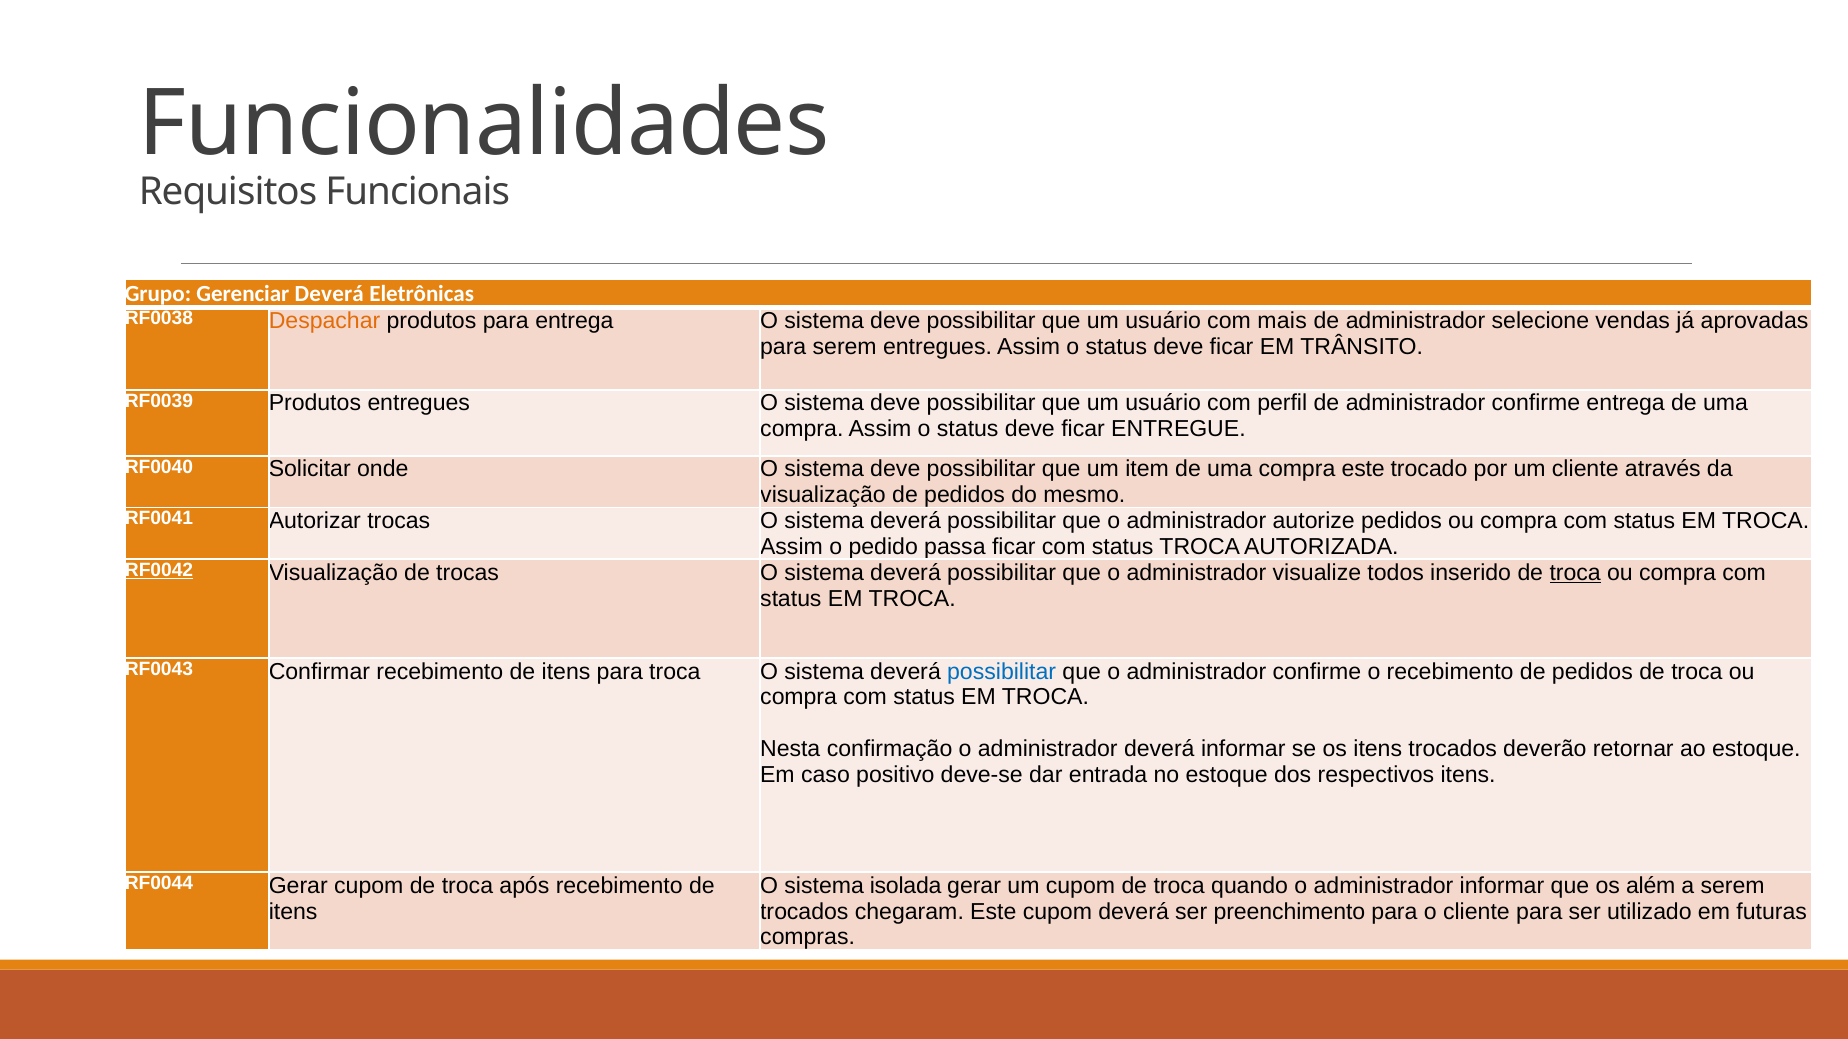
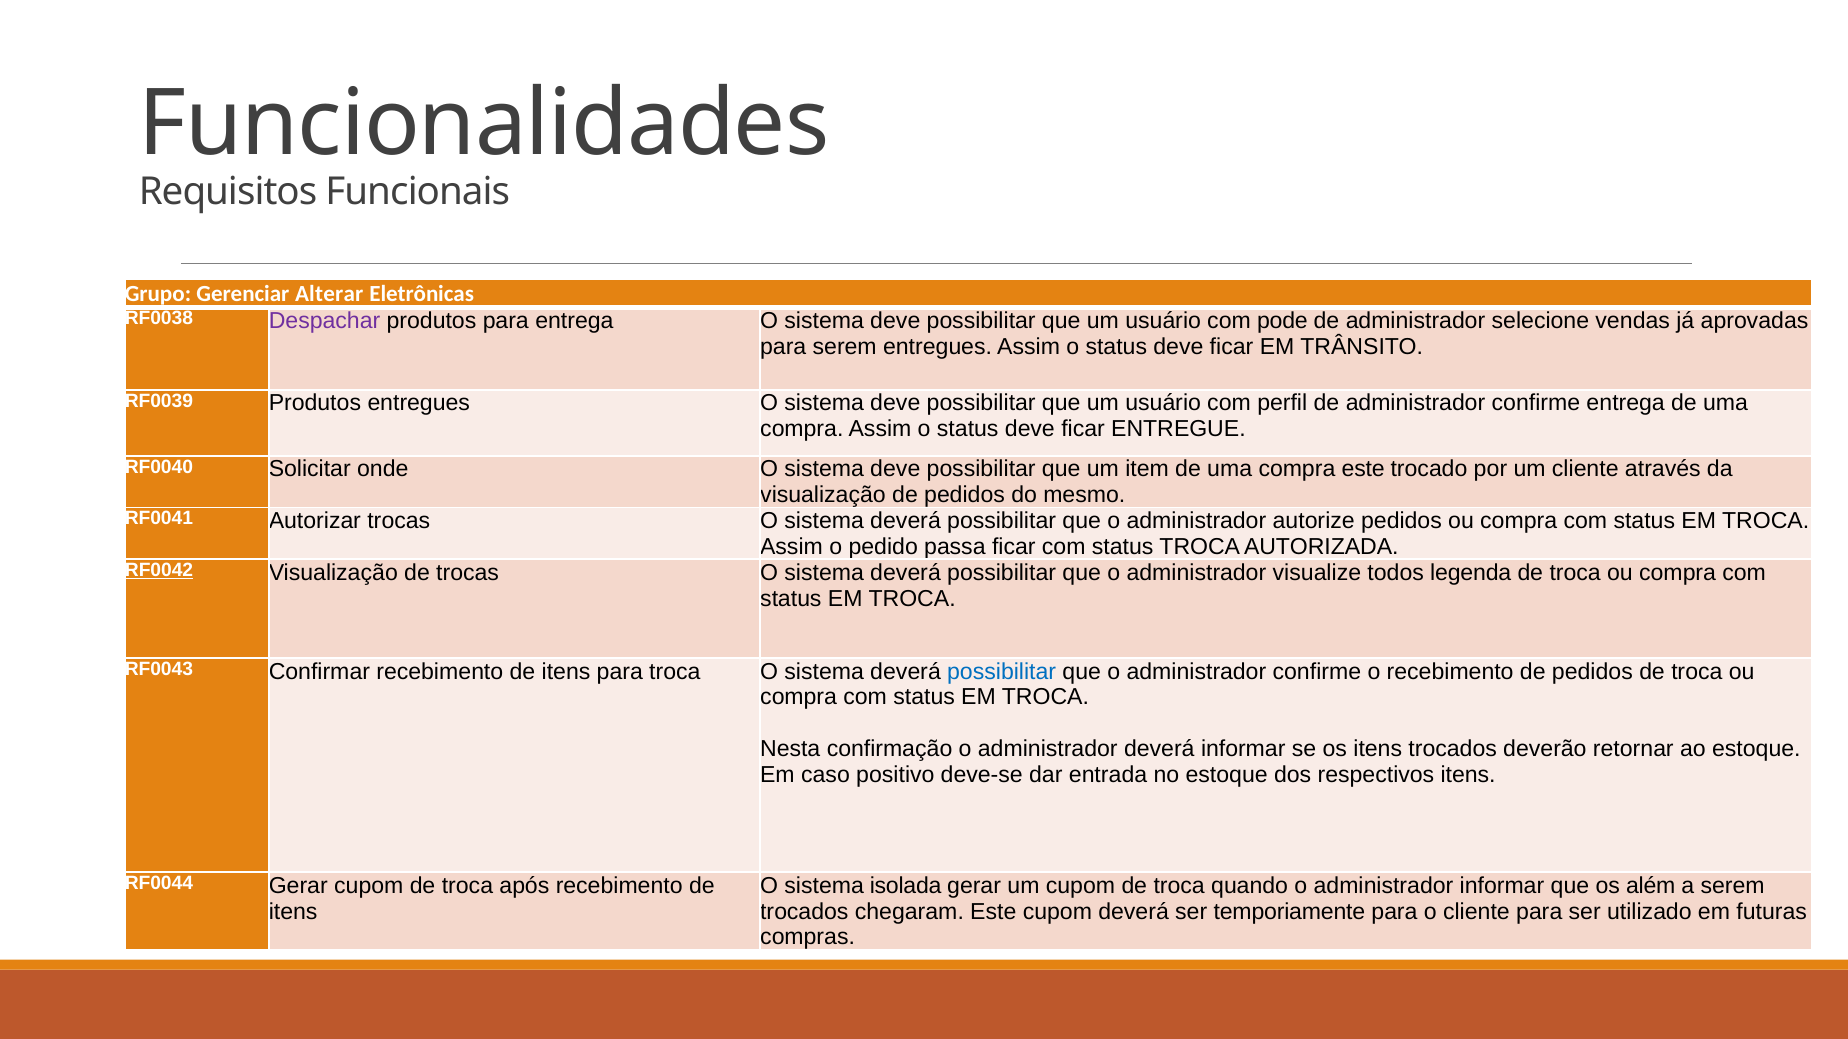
Gerenciar Deverá: Deverá -> Alterar
Despachar colour: orange -> purple
mais: mais -> pode
inserido: inserido -> legenda
troca at (1575, 573) underline: present -> none
preenchimento: preenchimento -> temporiamente
